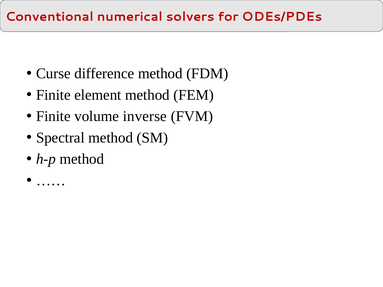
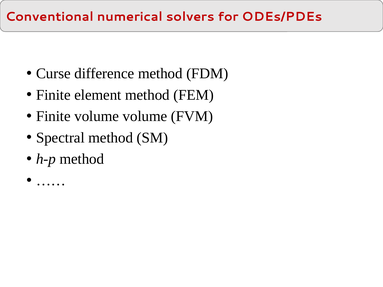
volume inverse: inverse -> volume
